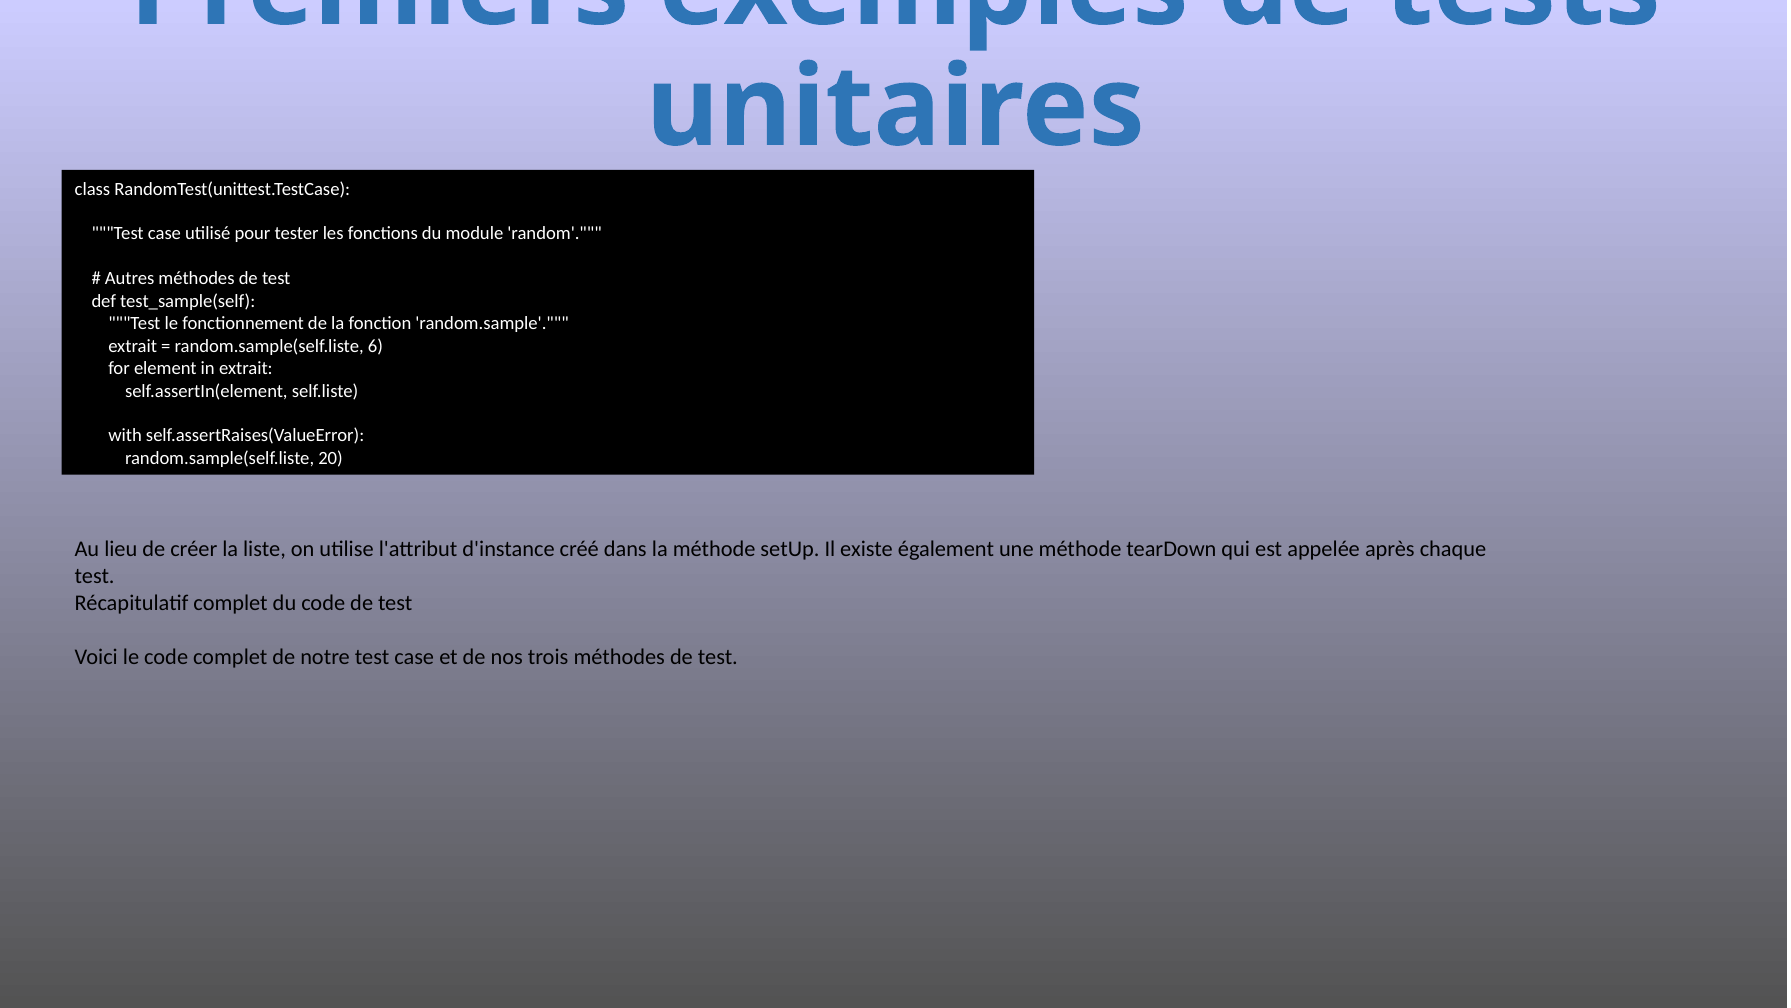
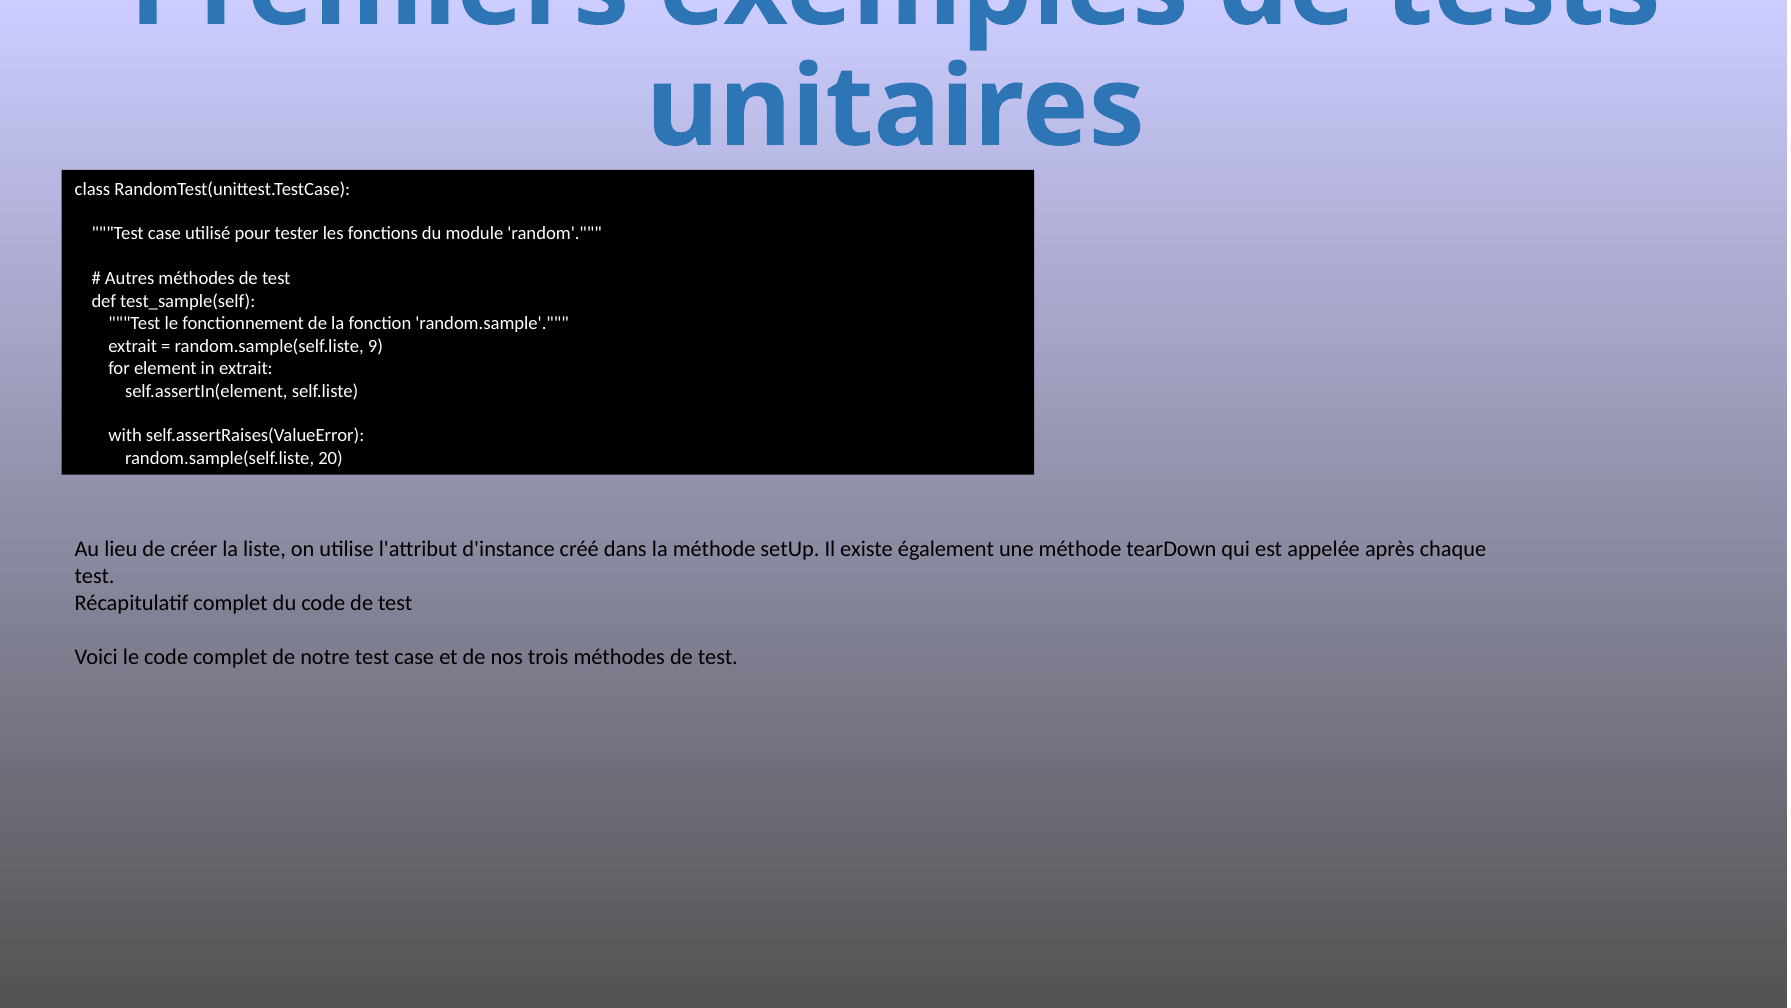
6: 6 -> 9
